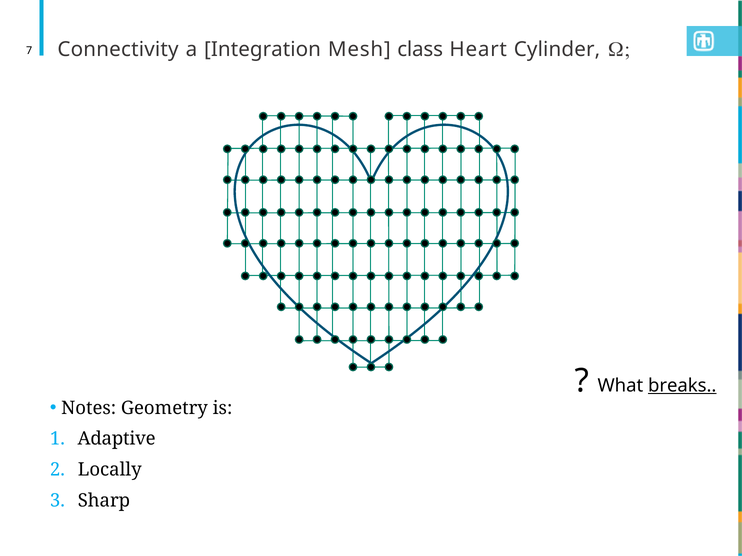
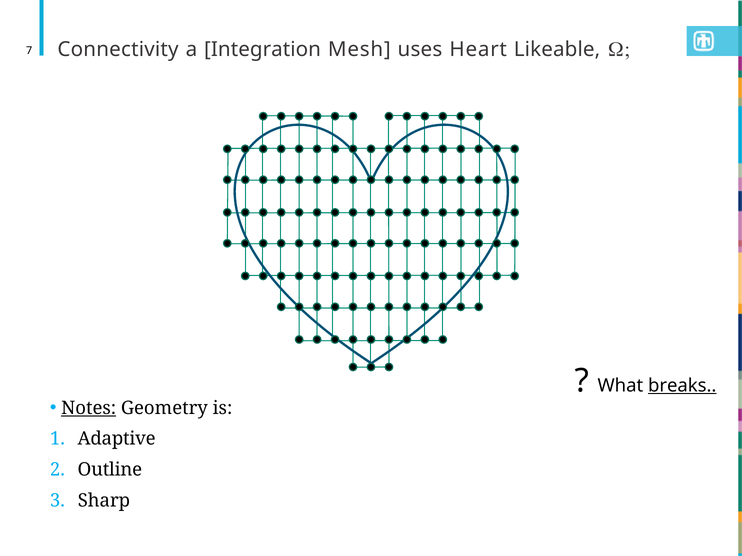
class: class -> uses
Cylinder: Cylinder -> Likeable
Notes underline: none -> present
Locally: Locally -> Outline
